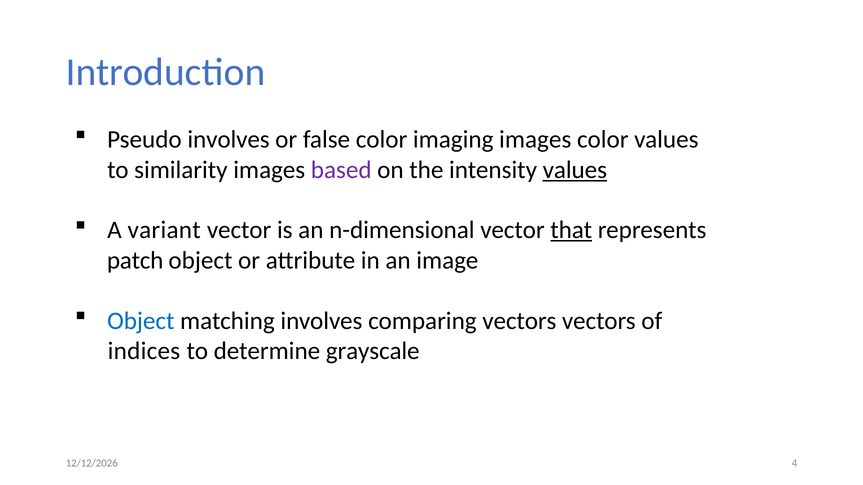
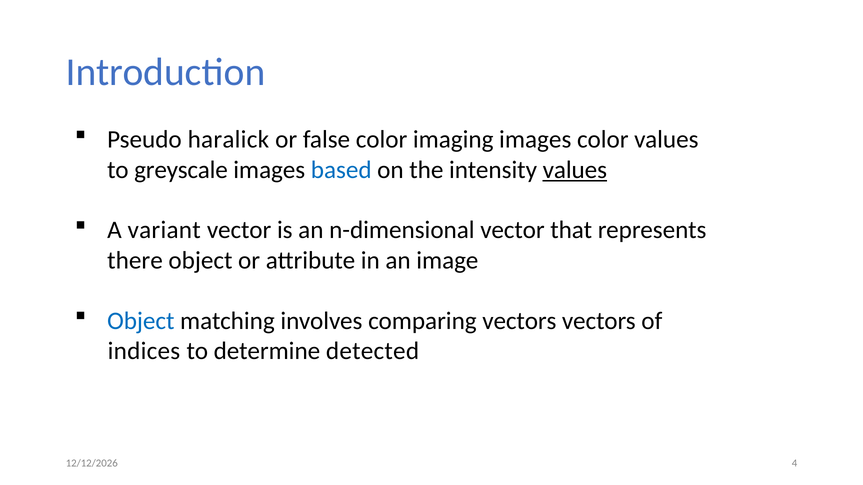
Pseudo involves: involves -> haralick
similarity: similarity -> greyscale
based colour: purple -> blue
that underline: present -> none
patch: patch -> there
grayscale: grayscale -> detected
